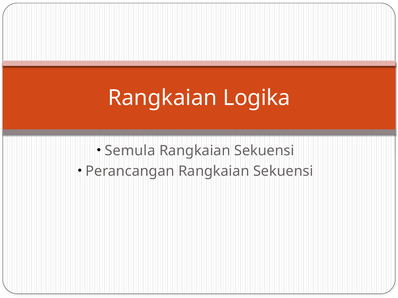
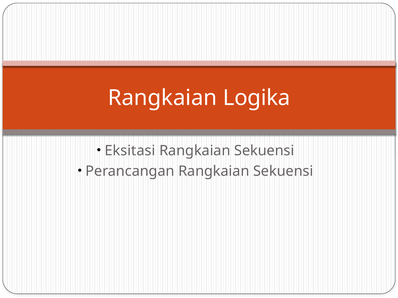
Semula: Semula -> Eksitasi
